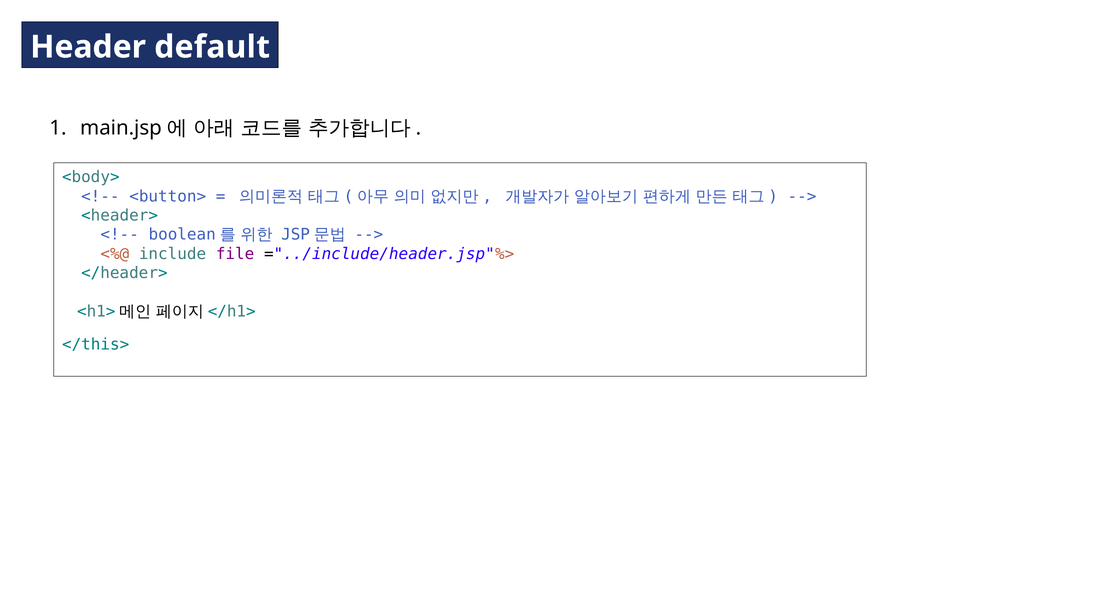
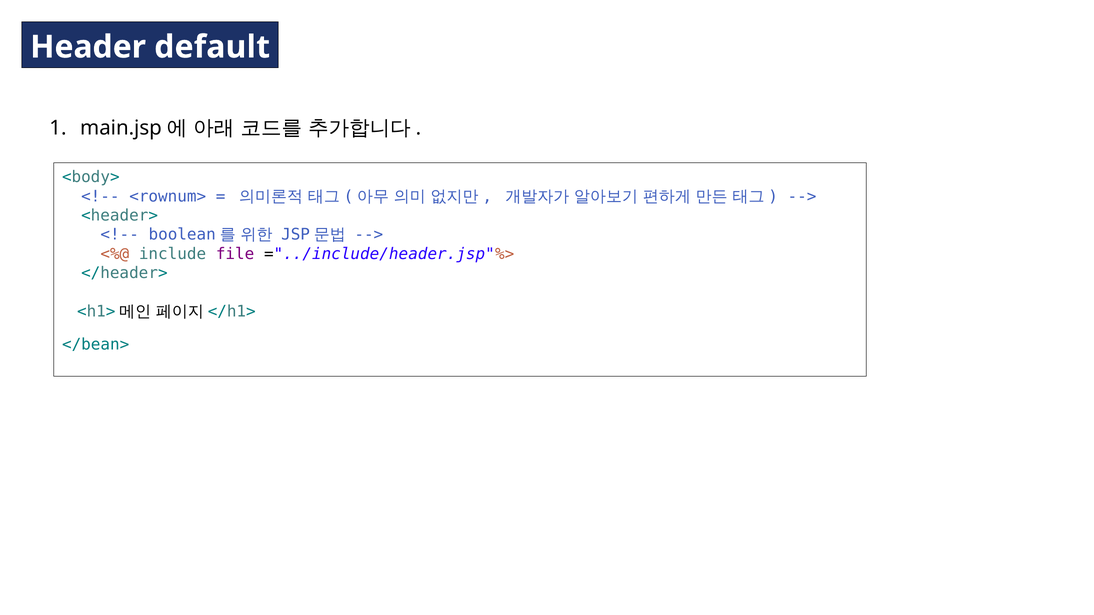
<button>: <button> -> <rownum>
</this>: </this> -> </bean>
